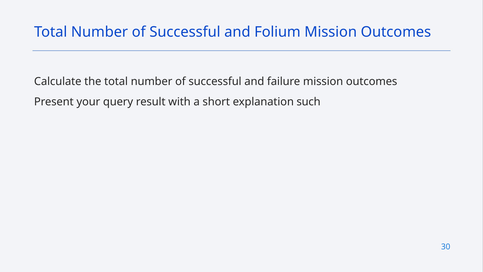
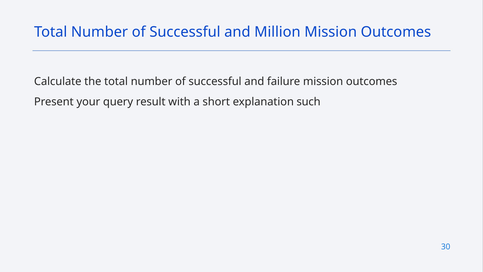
Folium: Folium -> Million
